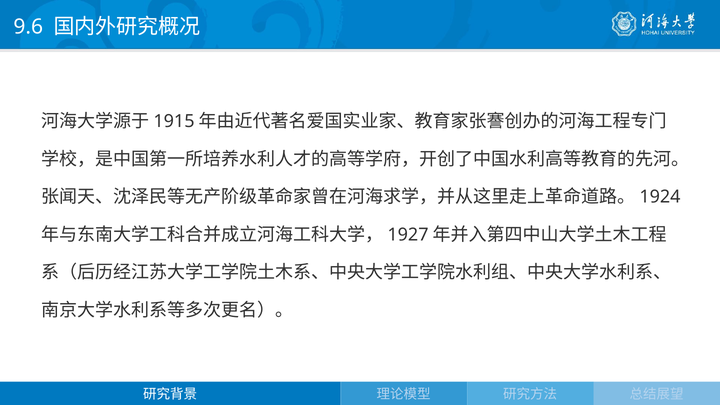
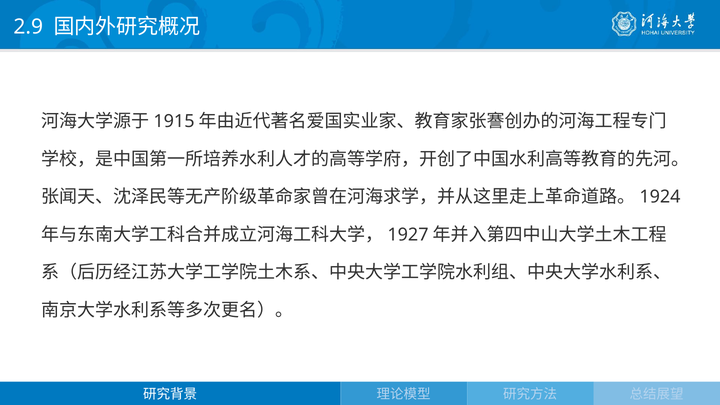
9.6: 9.6 -> 2.9
